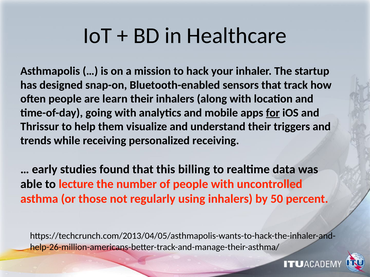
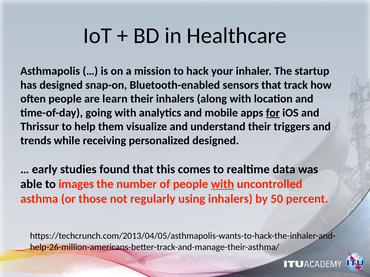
personalized receiving: receiving -> designed
billing: billing -> comes
lecture: lecture -> images
with at (223, 184) underline: none -> present
